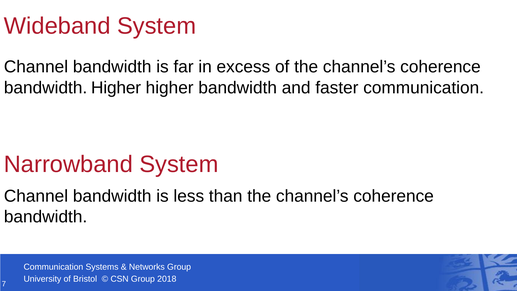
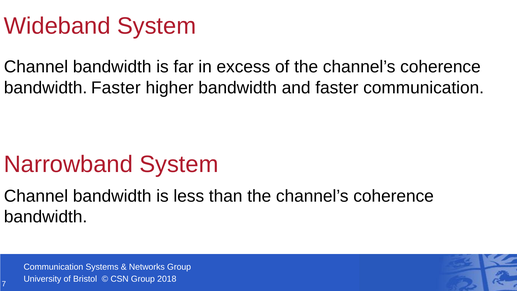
bandwidth Higher: Higher -> Faster
